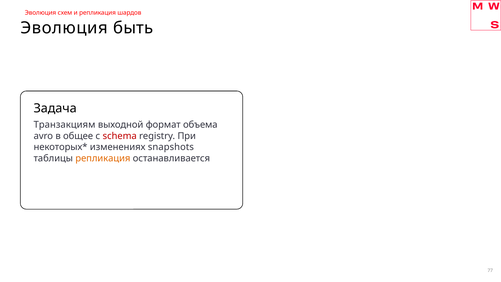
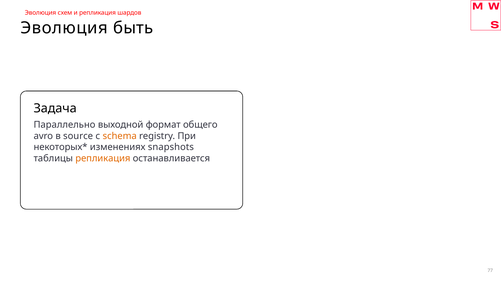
Транзакциям: Транзакциям -> Параллельно
объема: объема -> общего
общее: общее -> source
schema colour: red -> orange
